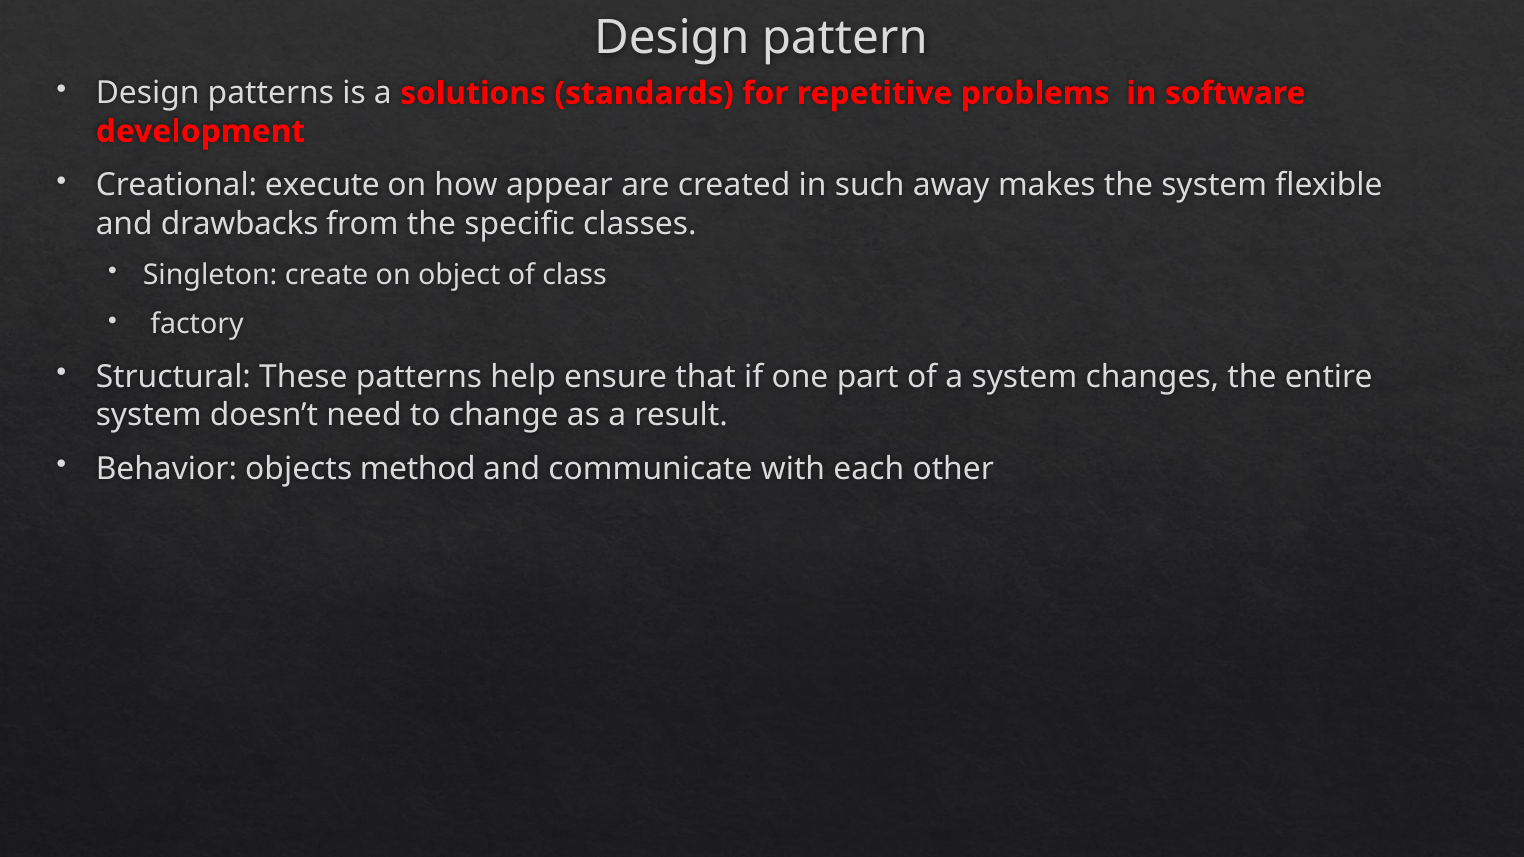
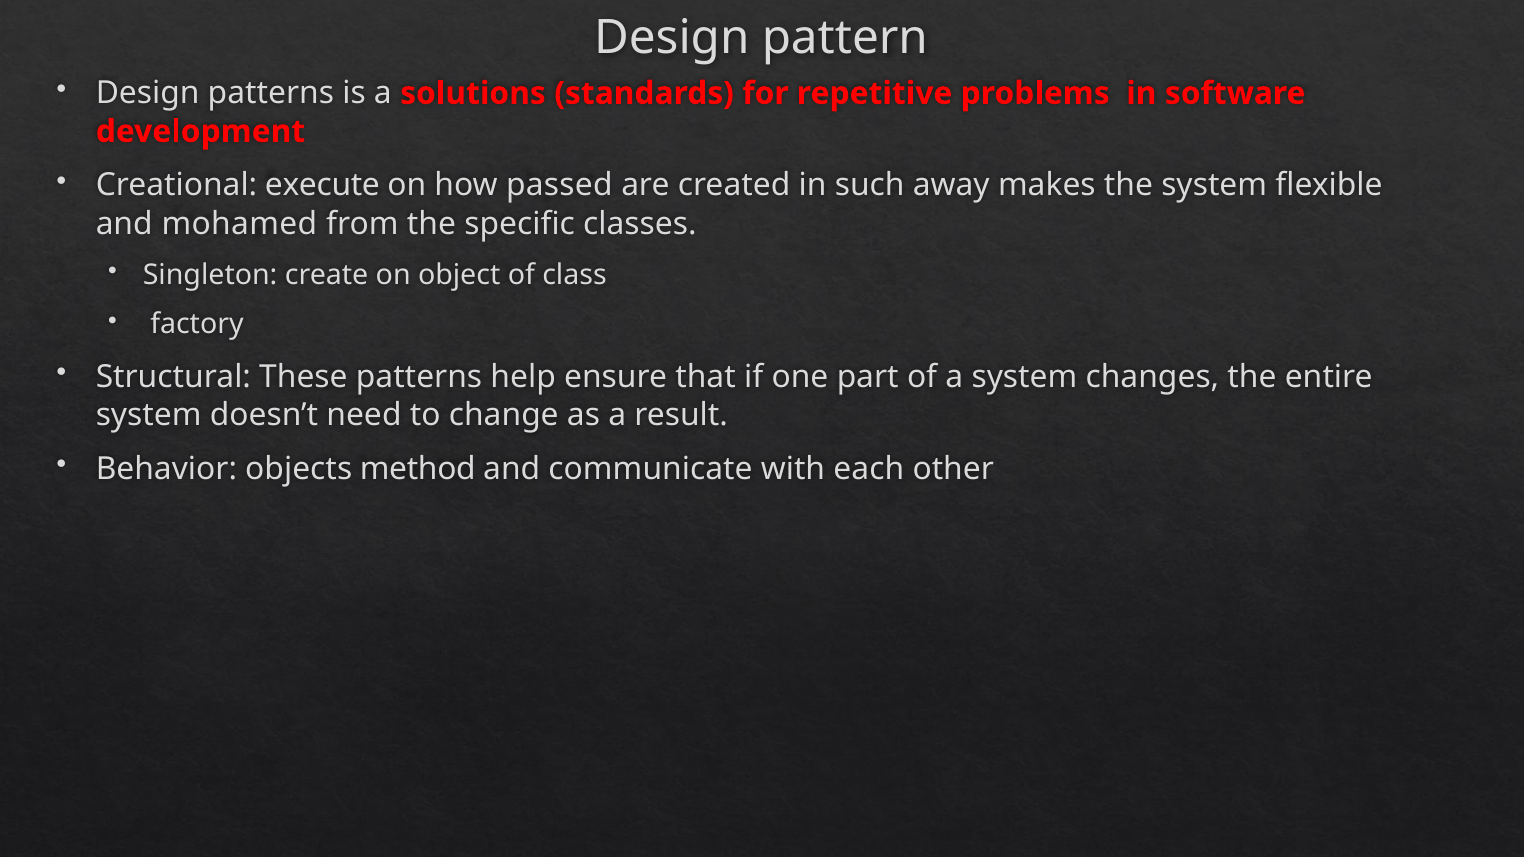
appear: appear -> passed
drawbacks: drawbacks -> mohamed
